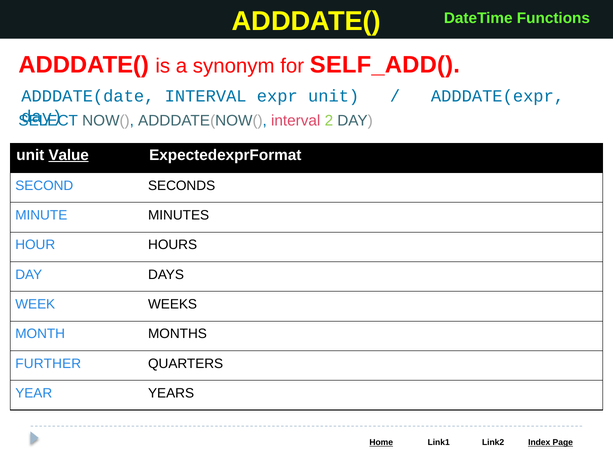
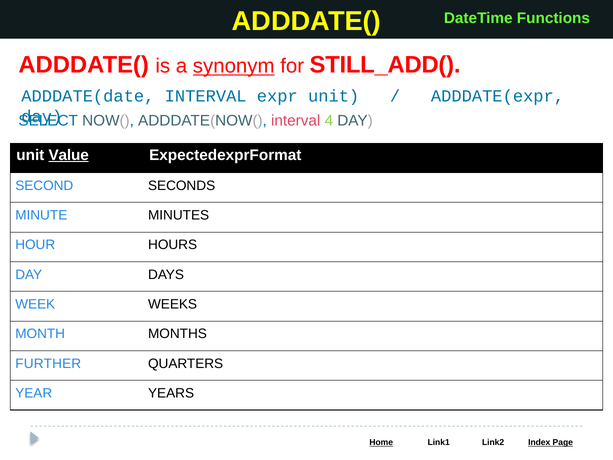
synonym underline: none -> present
SELF_ADD(: SELF_ADD( -> STILL_ADD(
2: 2 -> 4
